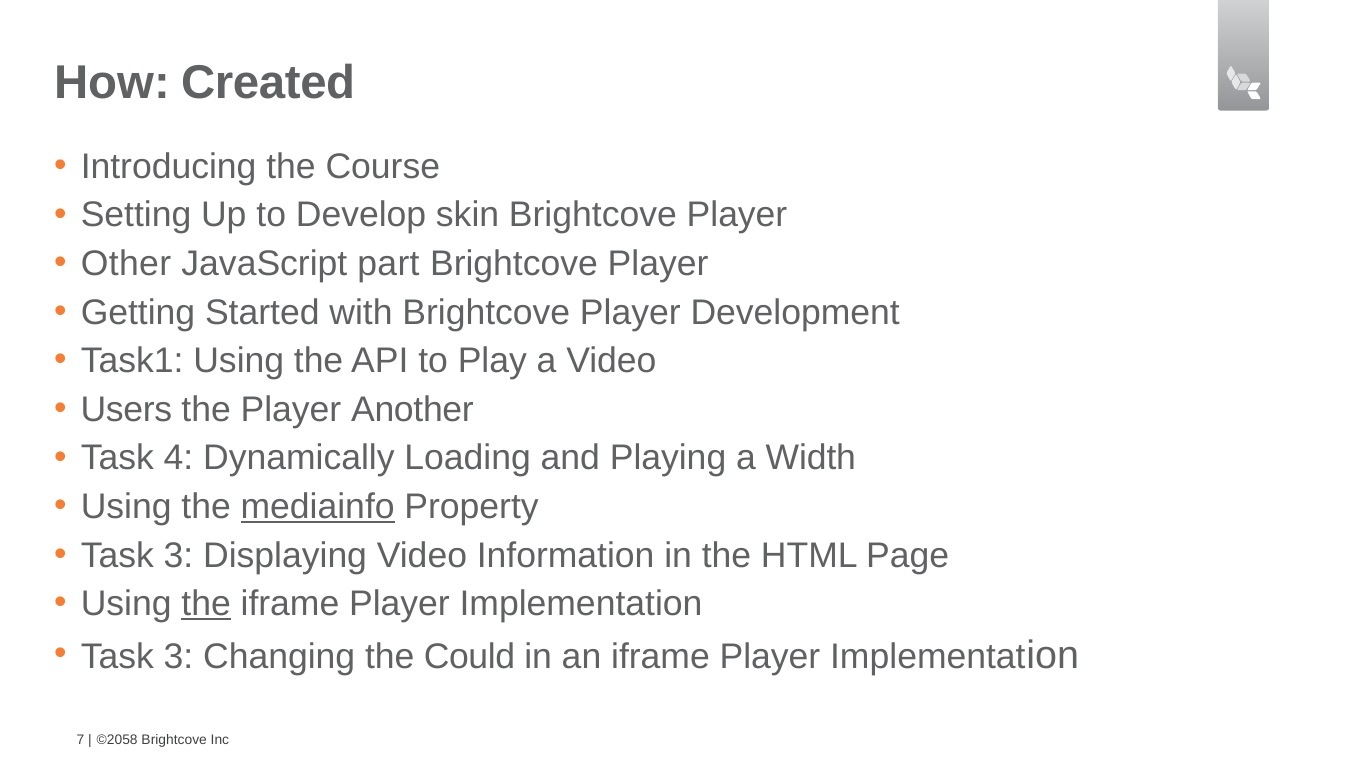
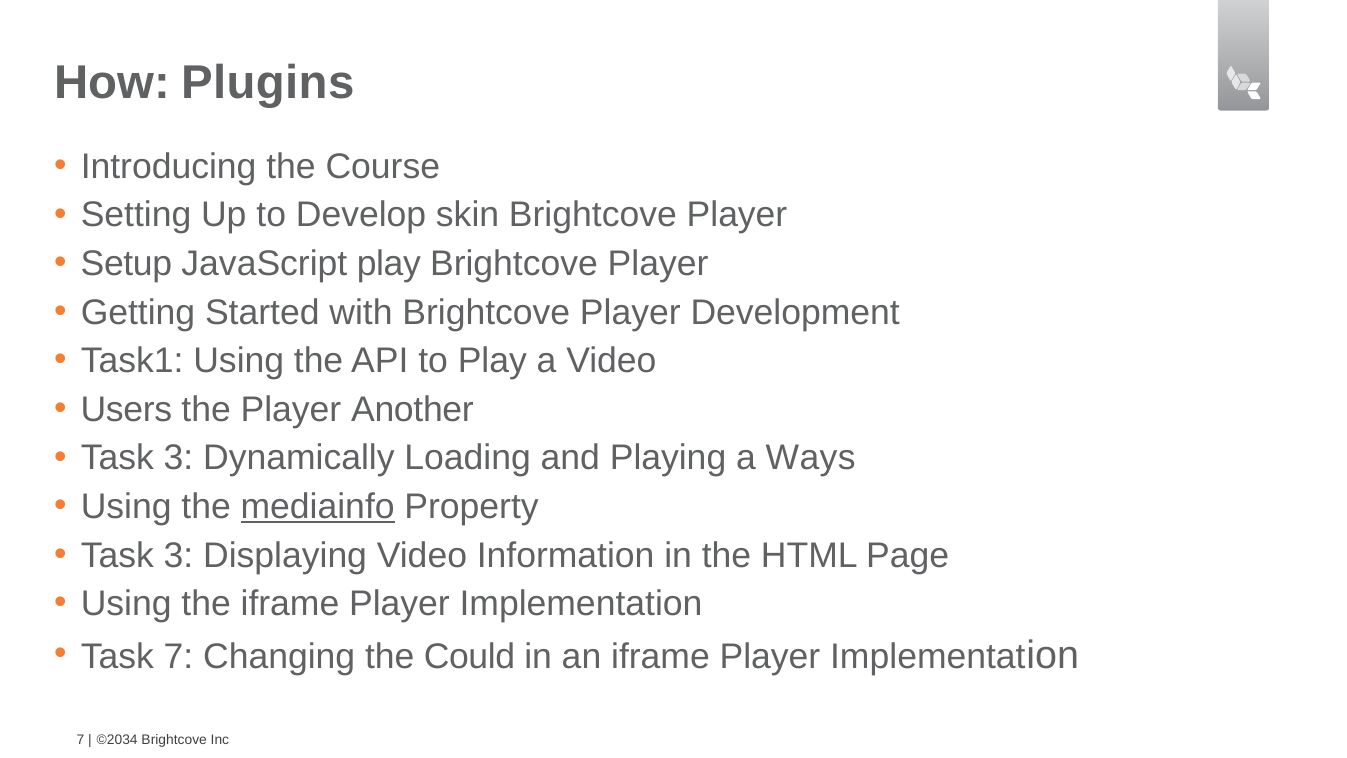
Created: Created -> Plugins
Other: Other -> Setup
JavaScript part: part -> play
4 at (179, 458): 4 -> 3
Width: Width -> Ways
the at (206, 604) underline: present -> none
3 at (179, 656): 3 -> 7
©2058: ©2058 -> ©2034
